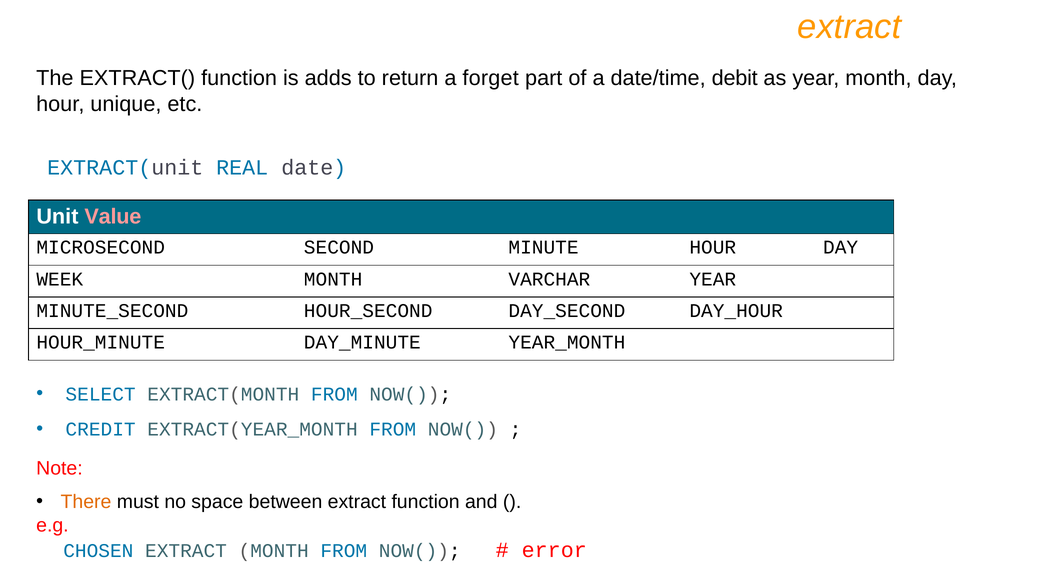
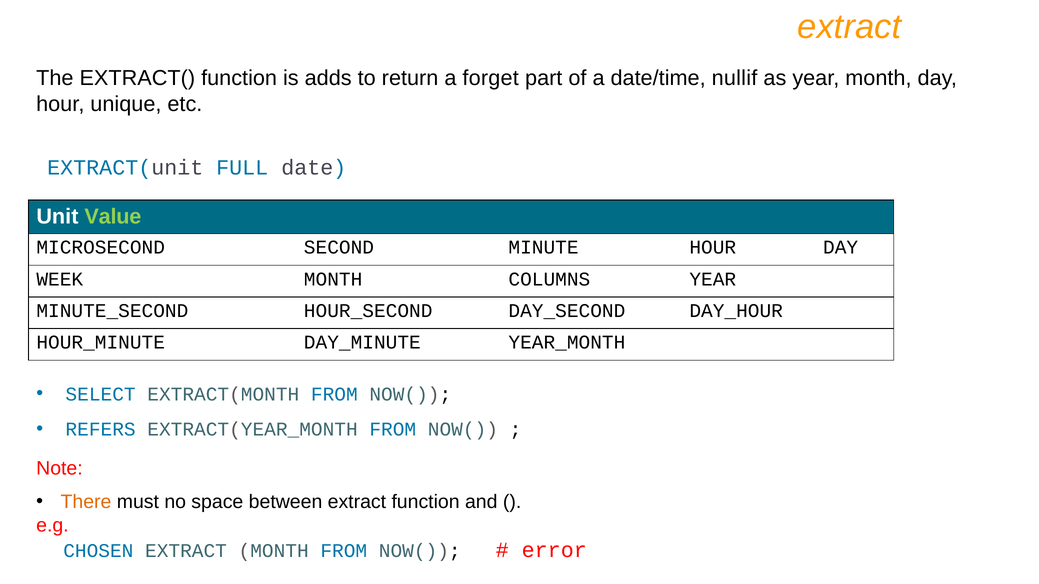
debit: debit -> nullif
REAL: REAL -> FULL
Value colour: pink -> light green
VARCHAR: VARCHAR -> COLUMNS
CREDIT: CREDIT -> REFERS
